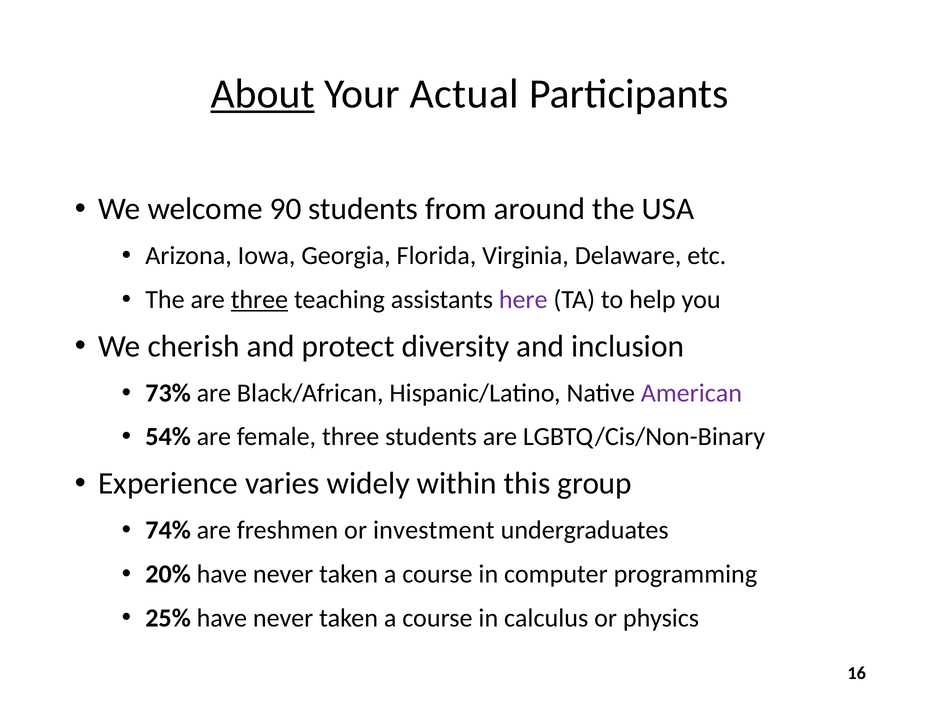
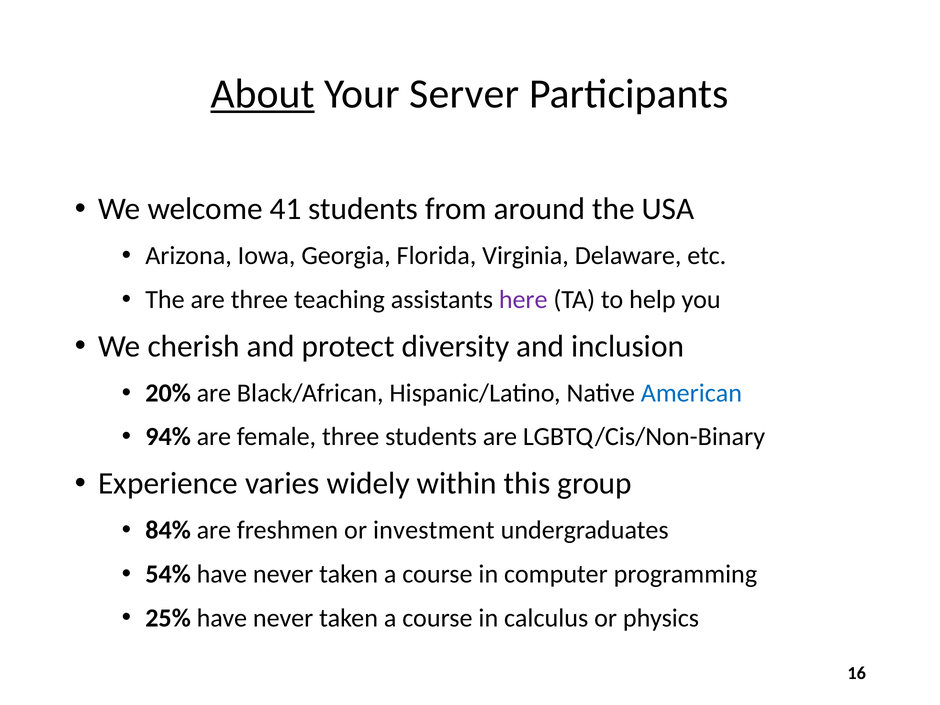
Actual: Actual -> Server
90: 90 -> 41
three at (259, 300) underline: present -> none
73%: 73% -> 20%
American colour: purple -> blue
54%: 54% -> 94%
74%: 74% -> 84%
20%: 20% -> 54%
